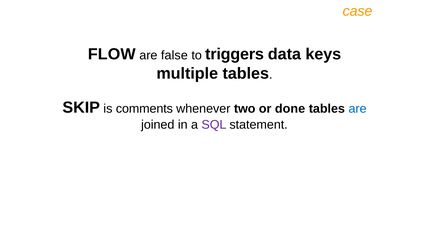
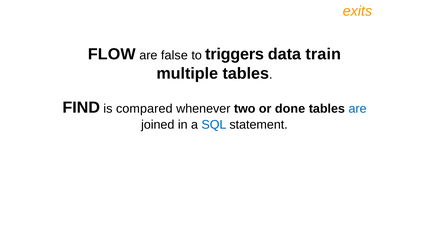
case: case -> exits
keys: keys -> train
SKIP: SKIP -> FIND
comments: comments -> compared
SQL colour: purple -> blue
